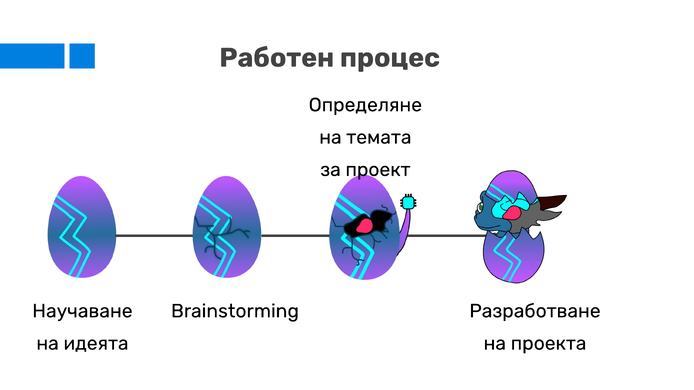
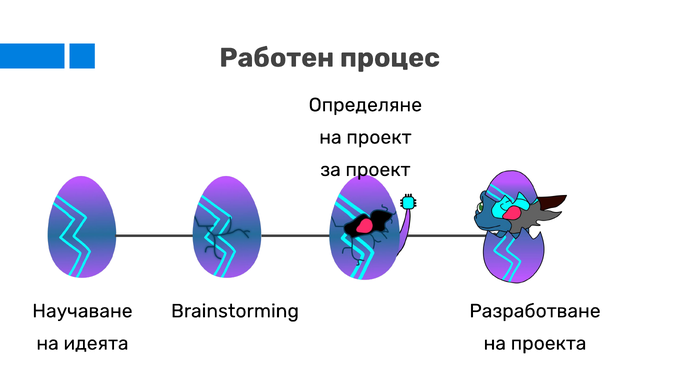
на темата: темата -> проект
